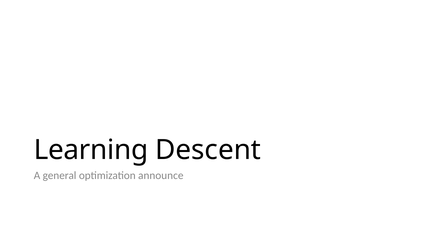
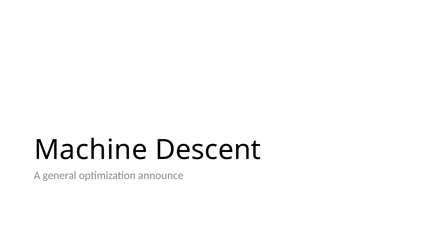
Learning: Learning -> Machine
